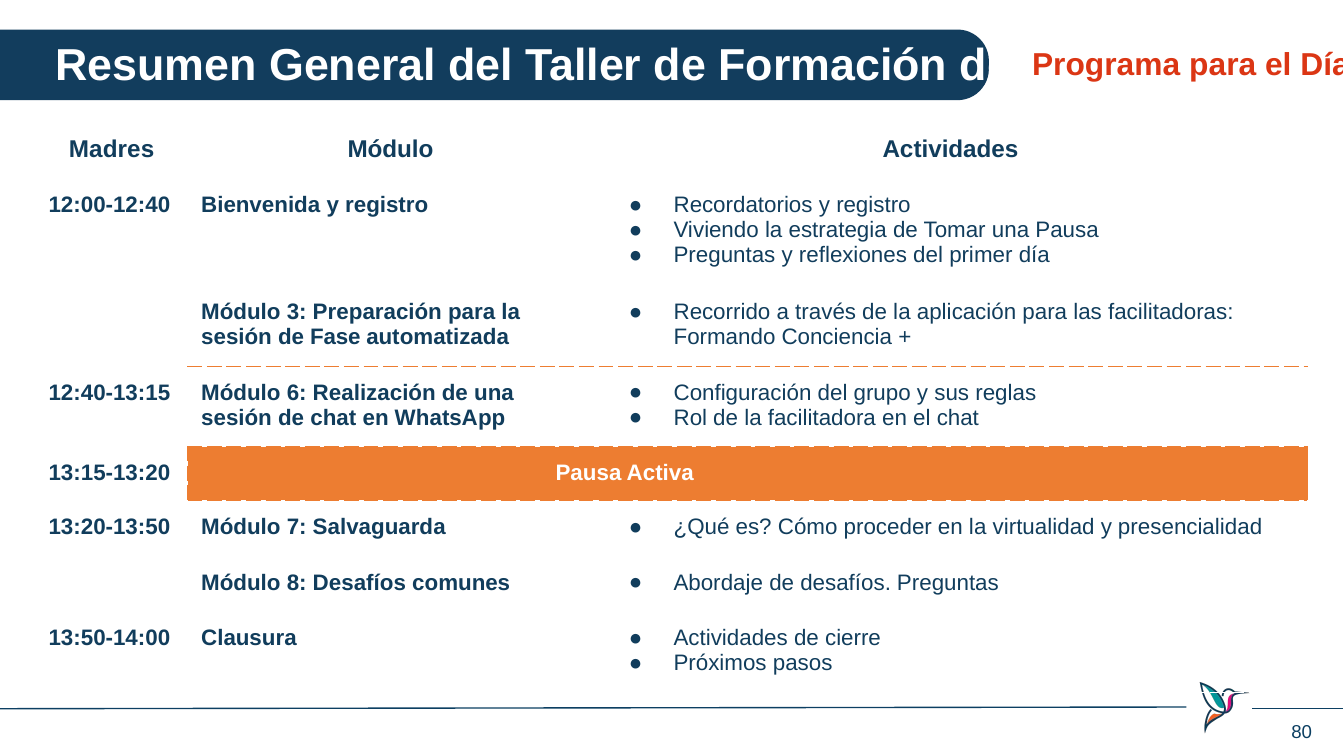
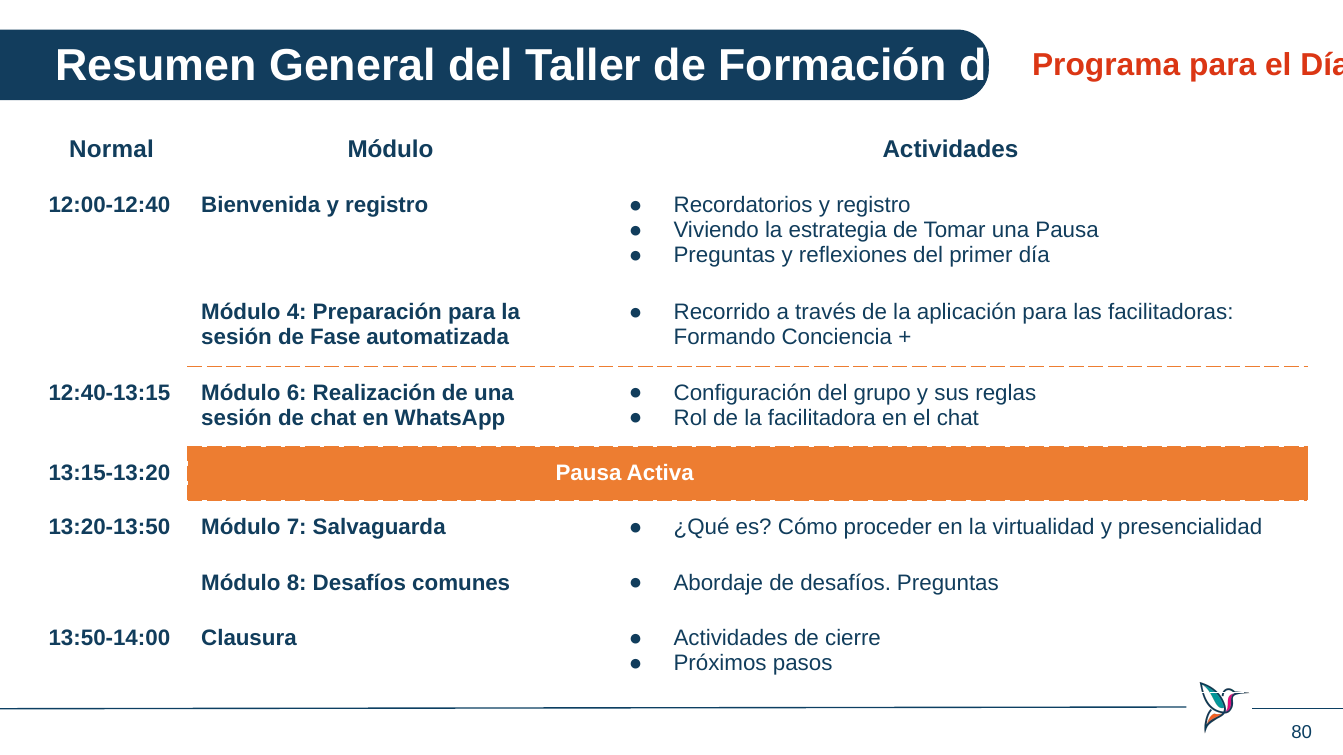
Madres: Madres -> Normal
3: 3 -> 4
